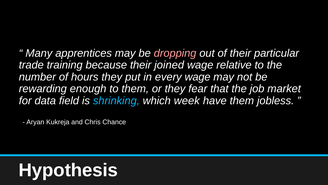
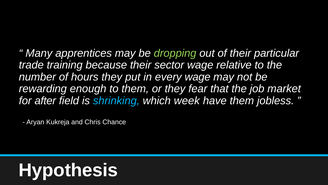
dropping colour: pink -> light green
joined: joined -> sector
data: data -> after
